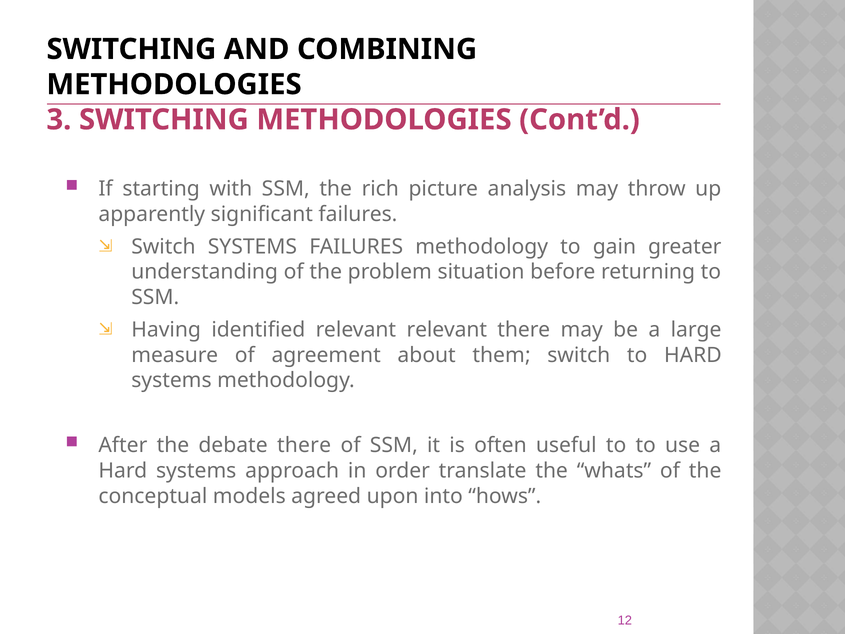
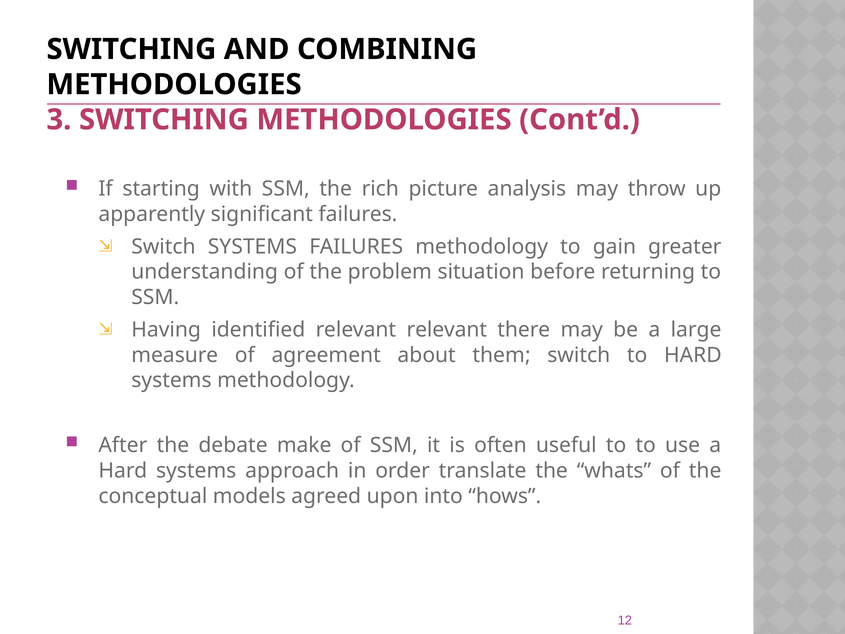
debate there: there -> make
